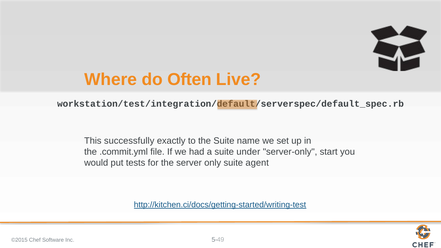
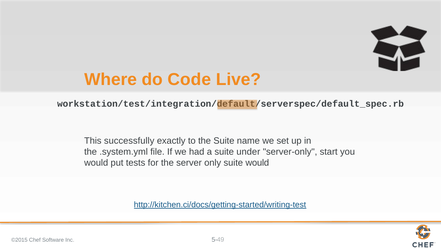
Often: Often -> Code
.commit.yml: .commit.yml -> .system.yml
suite agent: agent -> would
